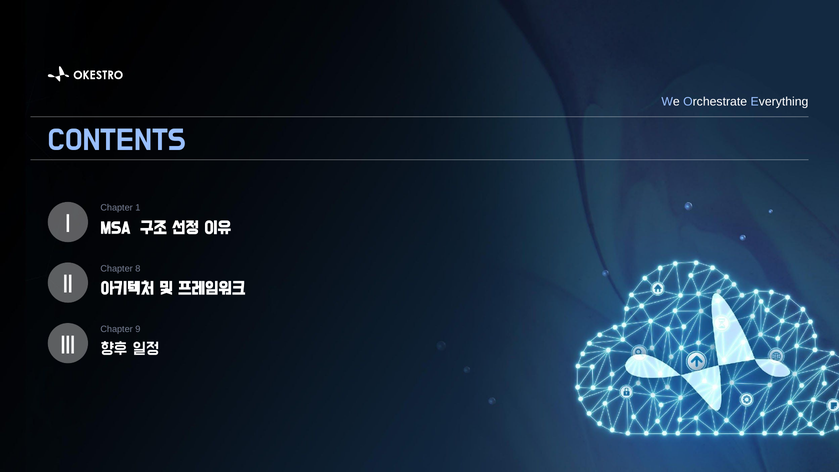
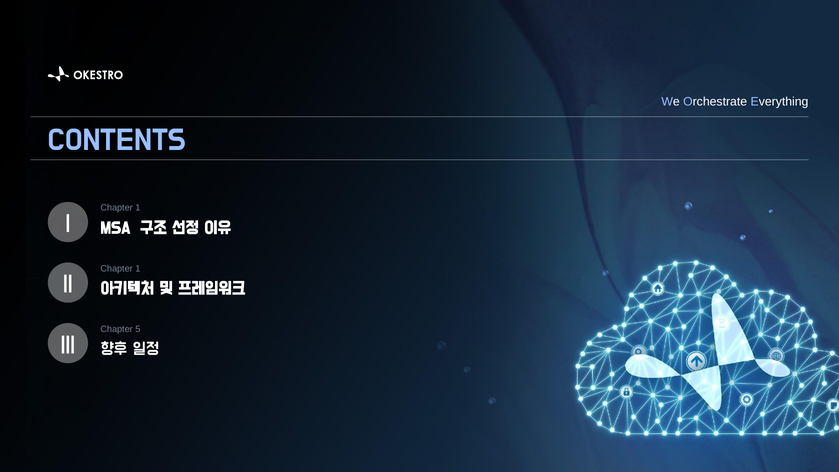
8 at (138, 268): 8 -> 1
9: 9 -> 5
